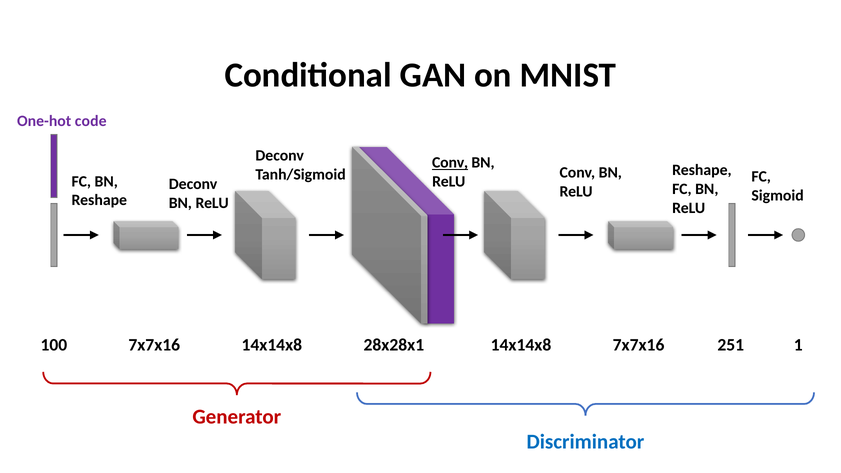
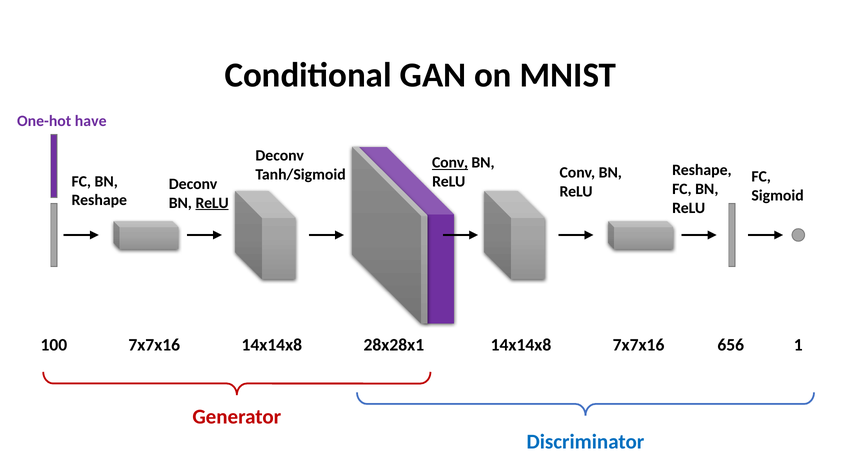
code: code -> have
ReLU at (212, 203) underline: none -> present
251: 251 -> 656
